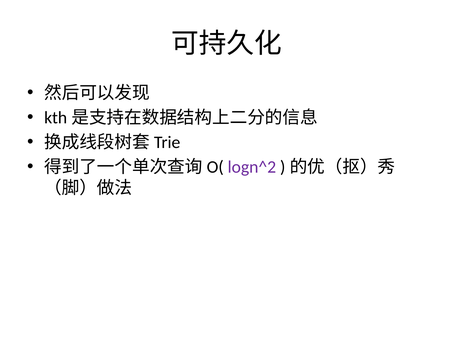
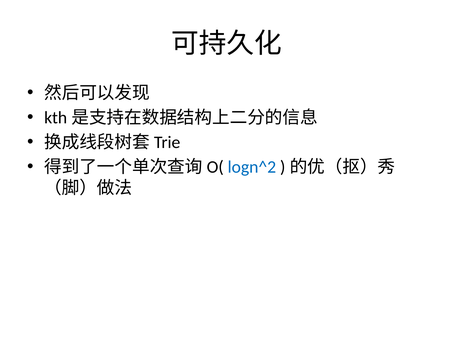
logn^2 colour: purple -> blue
